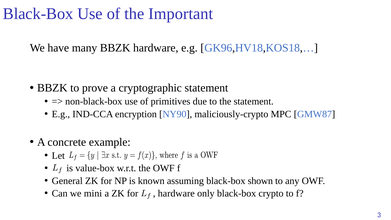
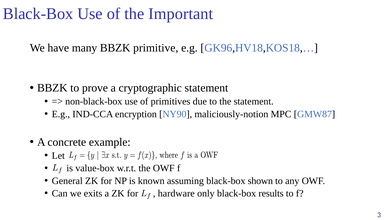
BBZK hardware: hardware -> primitive
maliciously-crypto: maliciously-crypto -> maliciously-notion
mini: mini -> exits
crypto: crypto -> results
